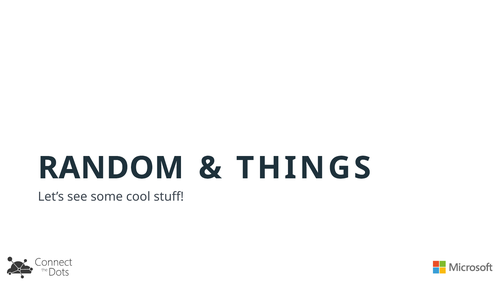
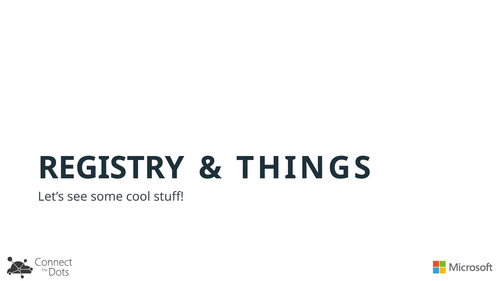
RANDOM: RANDOM -> REGISTRY
